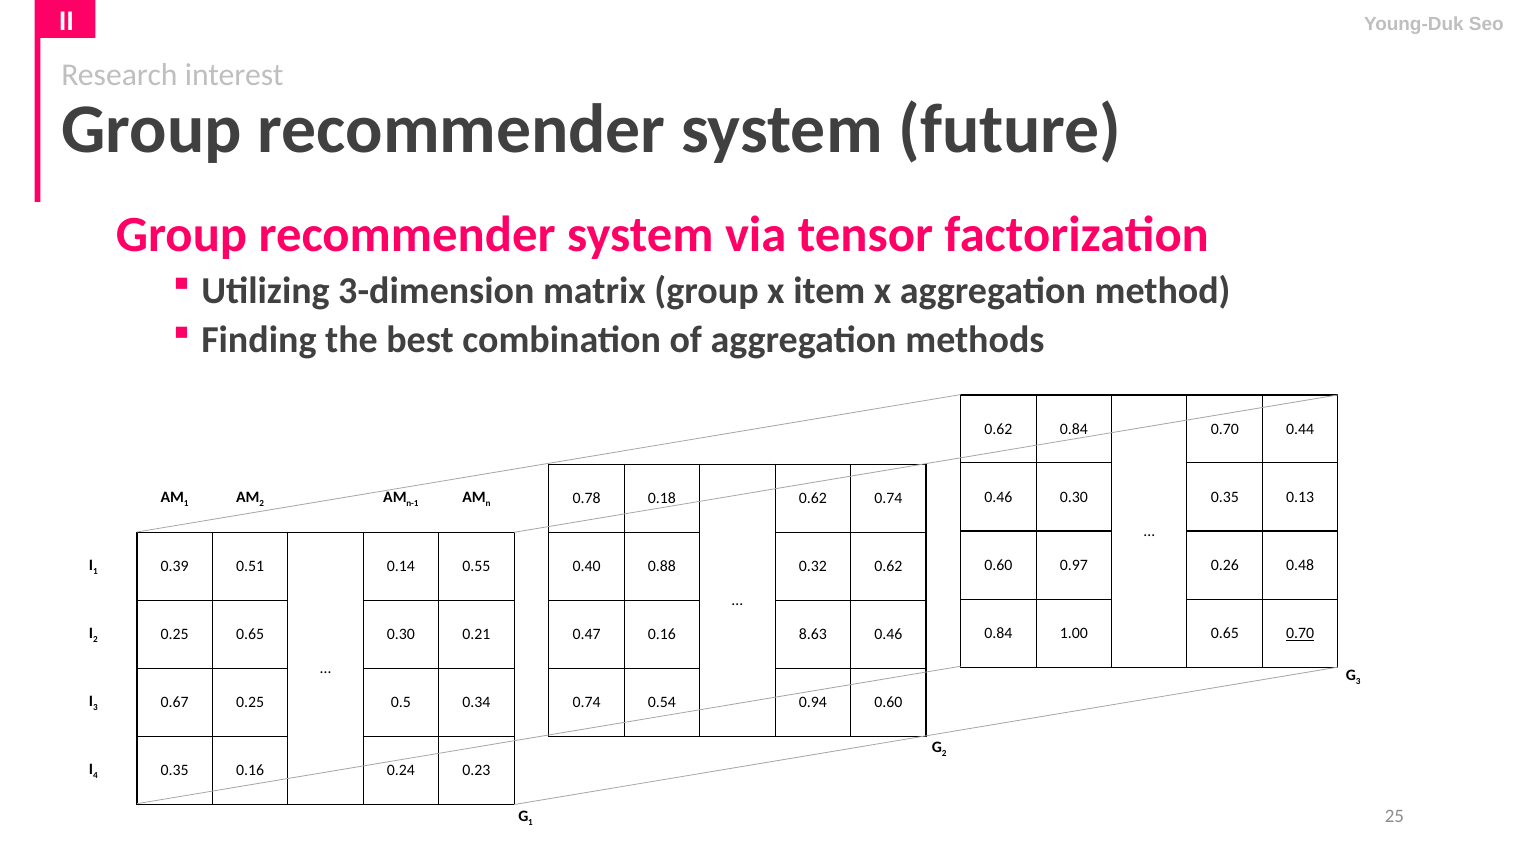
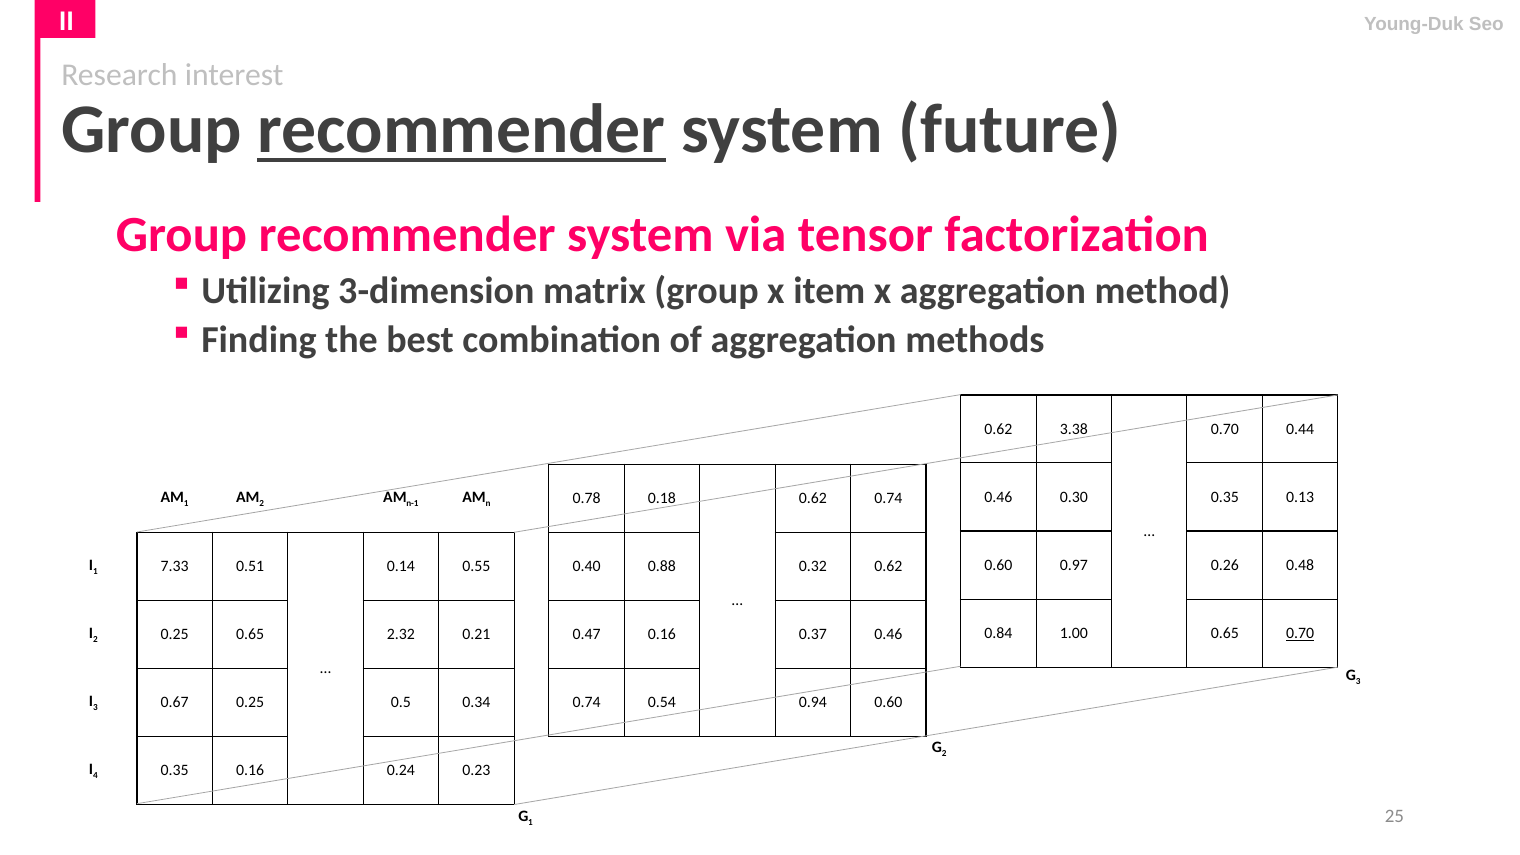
recommender at (461, 130) underline: none -> present
0.62 0.84: 0.84 -> 3.38
0.39: 0.39 -> 7.33
0.65 0.30: 0.30 -> 2.32
8.63: 8.63 -> 0.37
